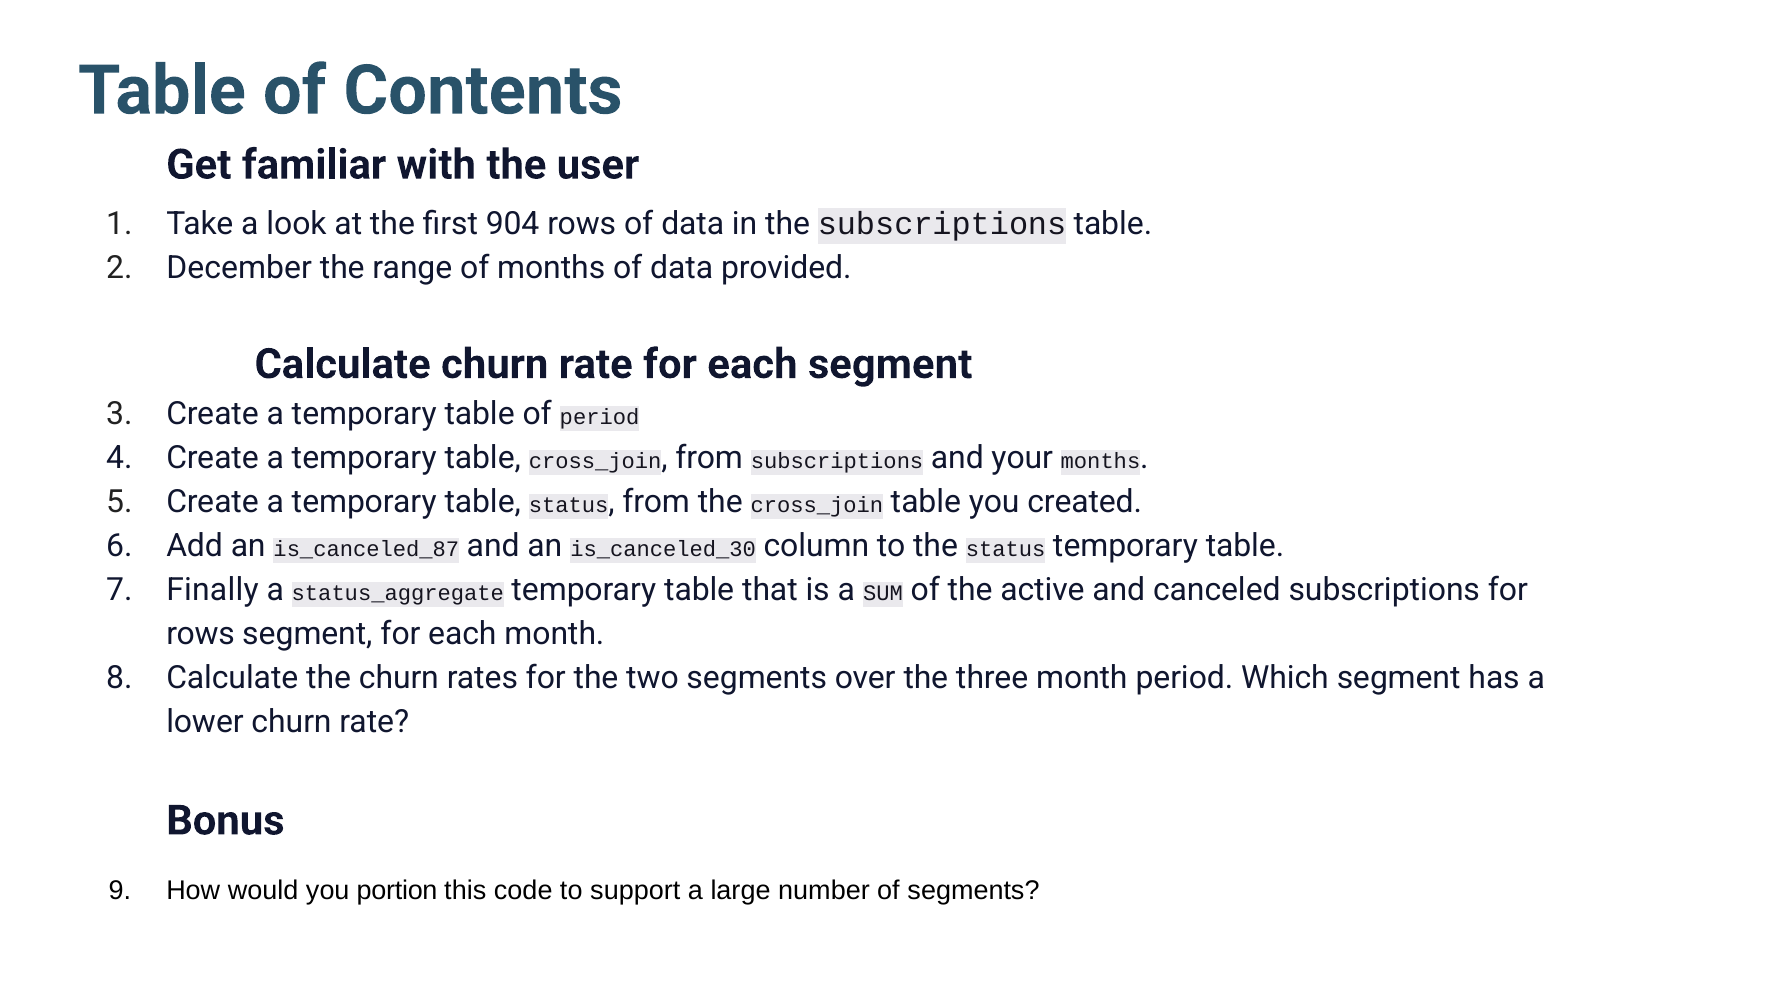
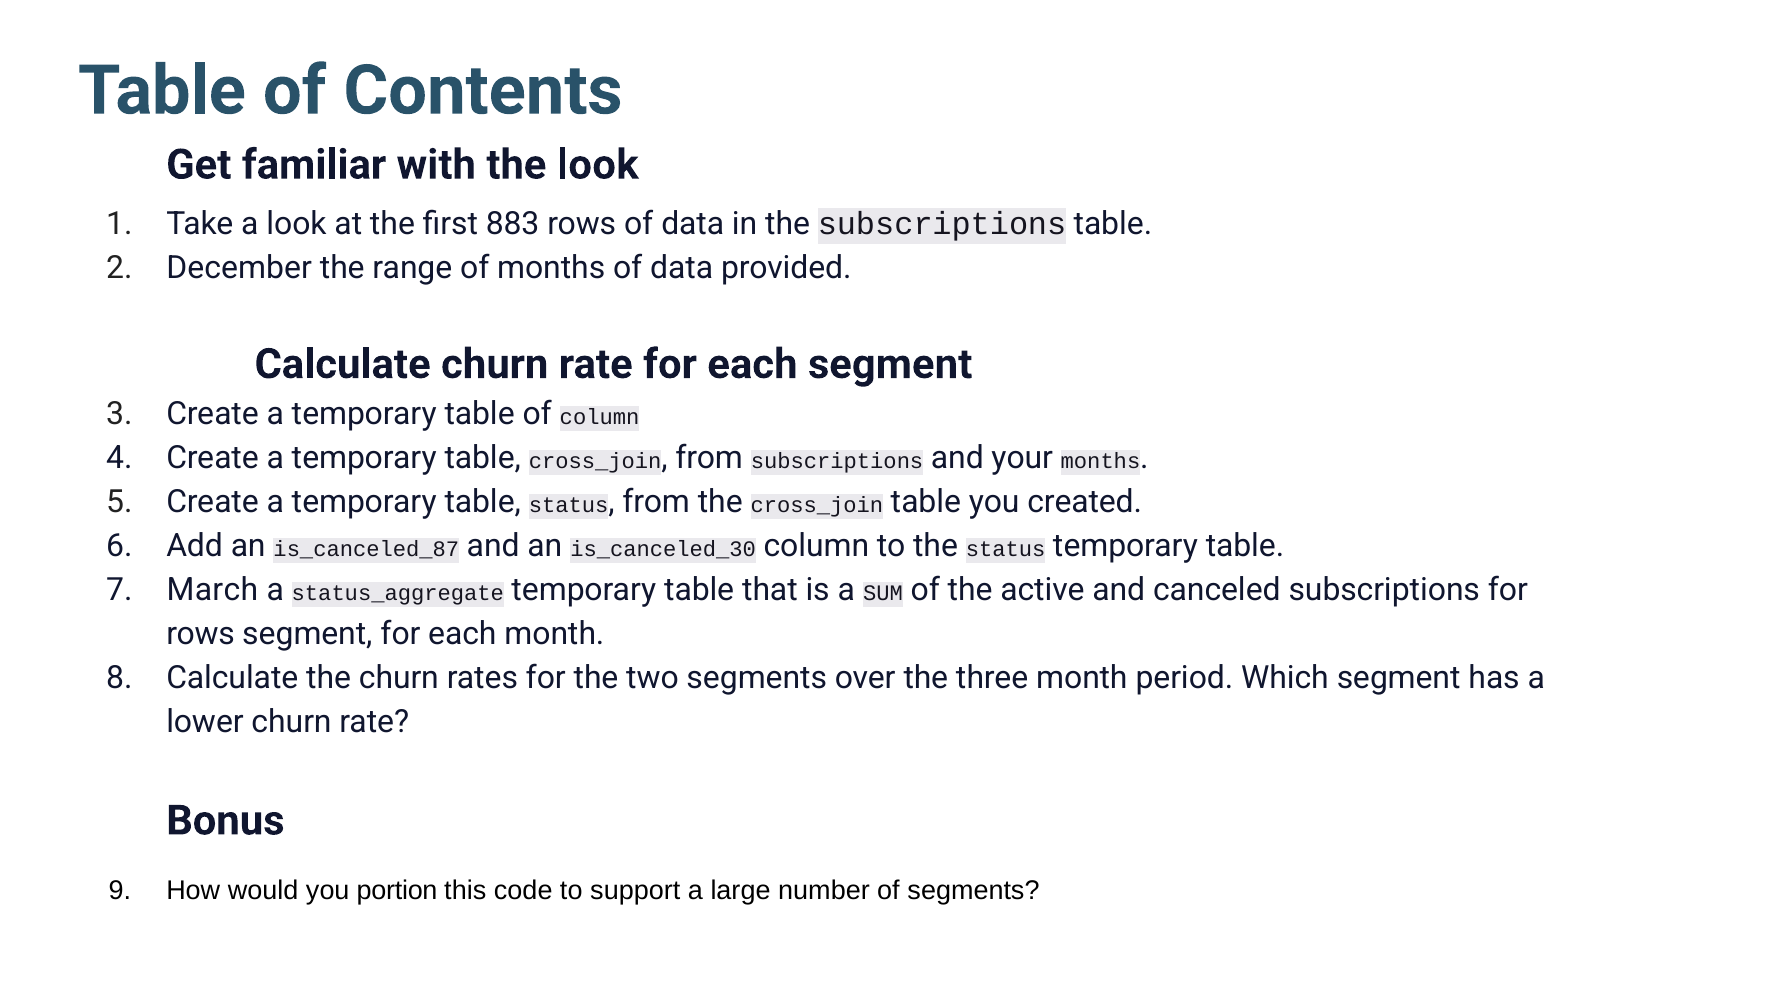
the user: user -> look
904: 904 -> 883
of period: period -> column
Finally: Finally -> March
